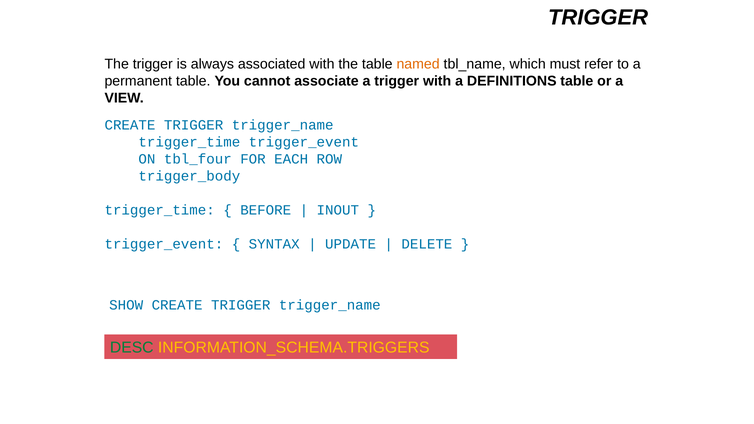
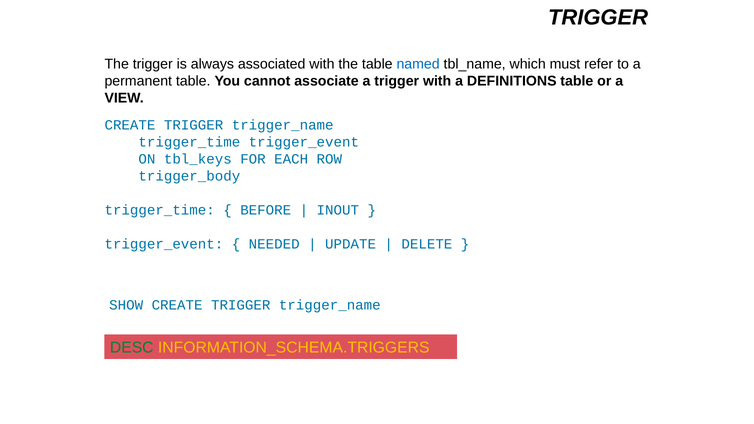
named colour: orange -> blue
tbl_four: tbl_four -> tbl_keys
SYNTAX: SYNTAX -> NEEDED
